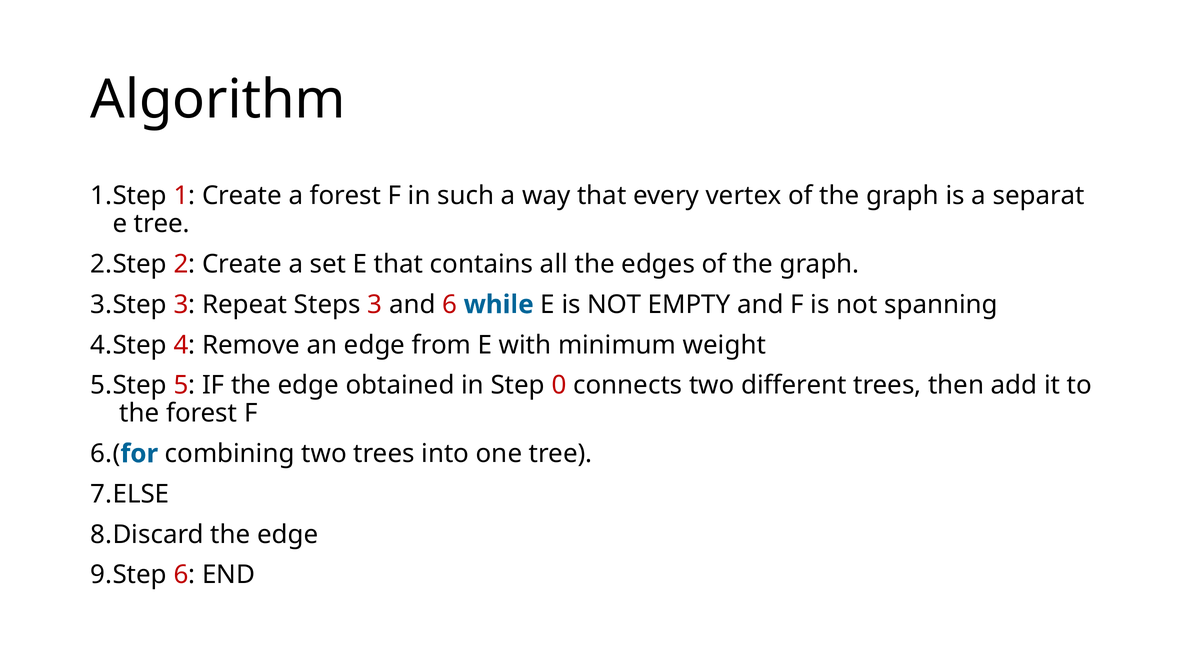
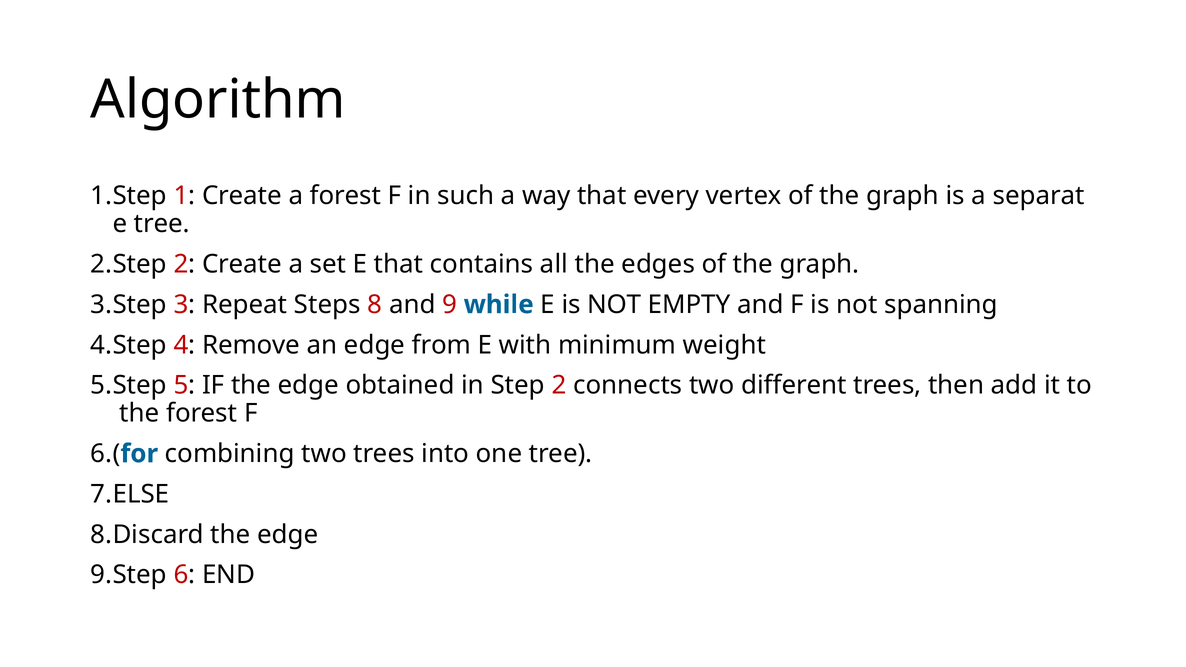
Steps 3: 3 -> 8
and 6: 6 -> 9
Step 0: 0 -> 2
